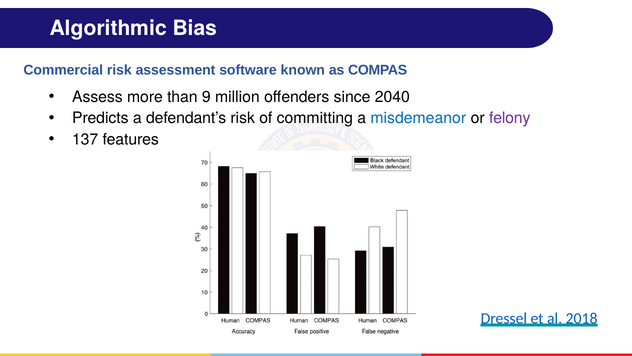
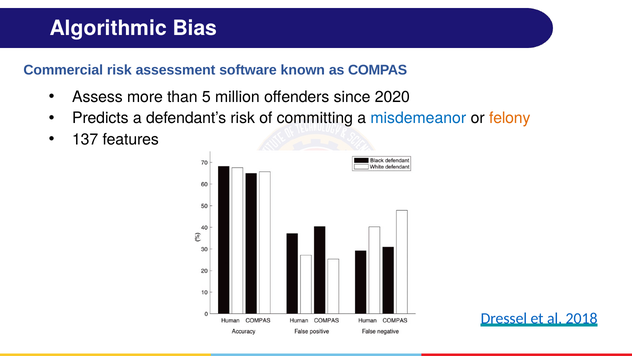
9: 9 -> 5
2040: 2040 -> 2020
felony colour: purple -> orange
